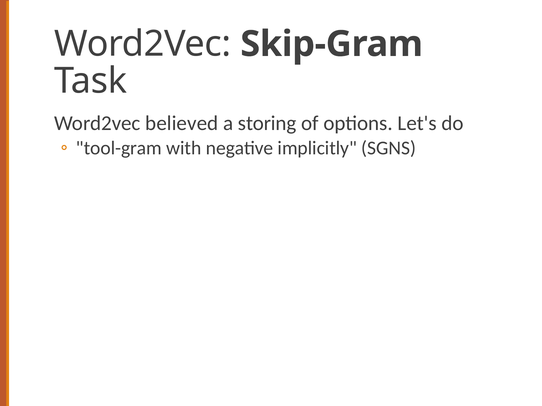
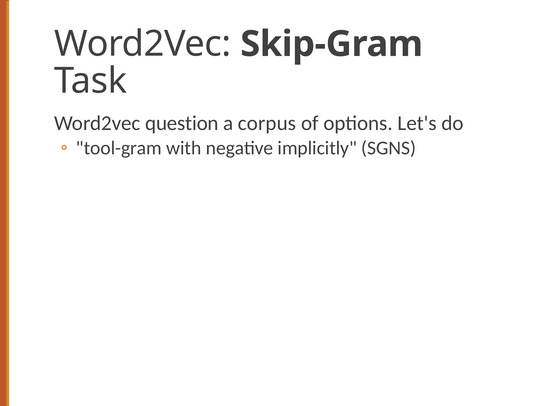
believed: believed -> question
storing: storing -> corpus
